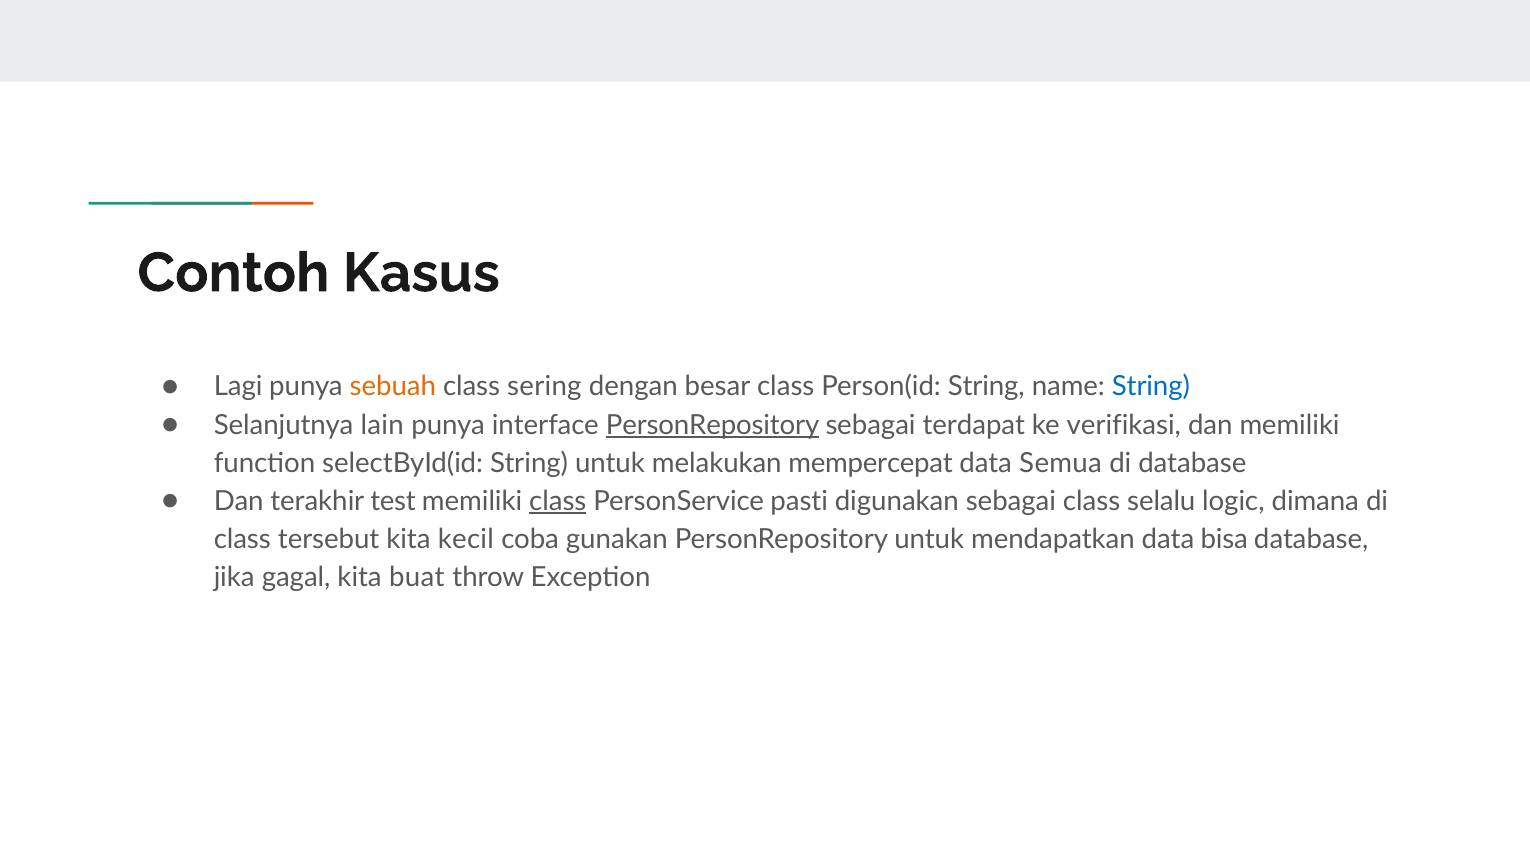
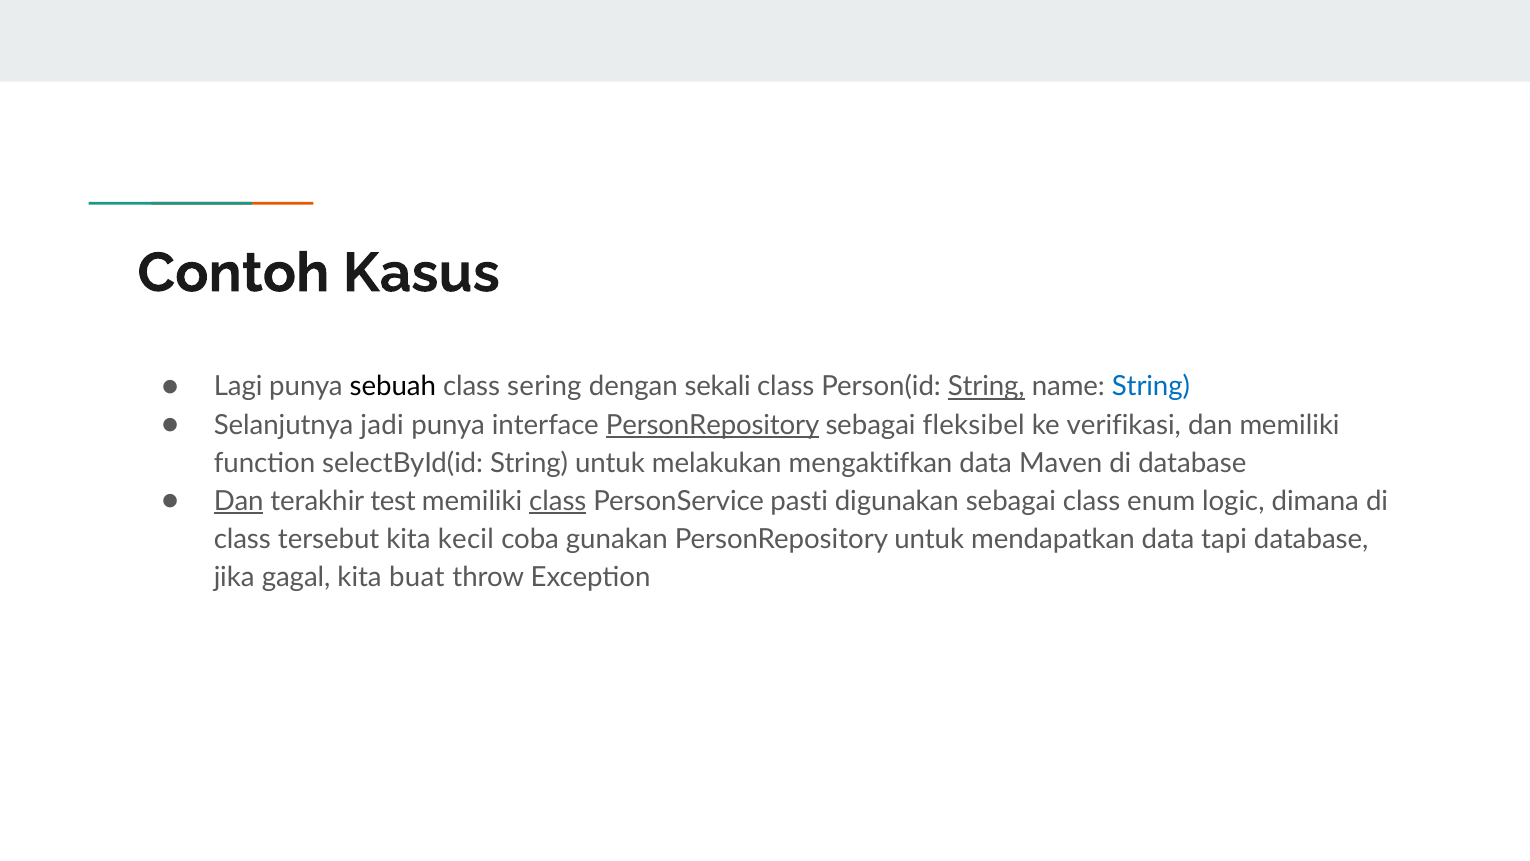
sebuah colour: orange -> black
besar: besar -> sekali
String at (986, 387) underline: none -> present
lain: lain -> jadi
terdapat: terdapat -> fleksibel
mempercepat: mempercepat -> mengaktifkan
Semua: Semua -> Maven
Dan at (239, 501) underline: none -> present
selalu: selalu -> enum
bisa: bisa -> tapi
